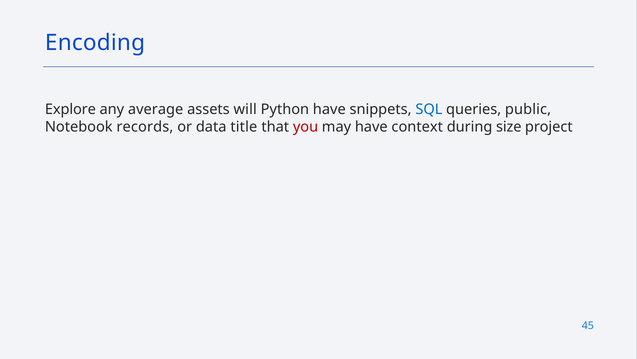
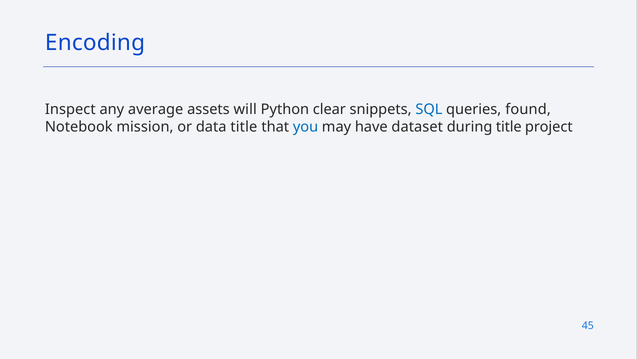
Explore: Explore -> Inspect
Python have: have -> clear
public: public -> found
records: records -> mission
you colour: red -> blue
context: context -> dataset
during size: size -> title
